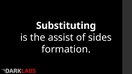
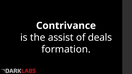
Substituting: Substituting -> Contrivance
sides: sides -> deals
